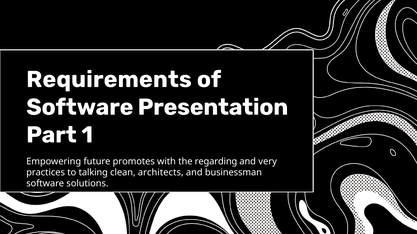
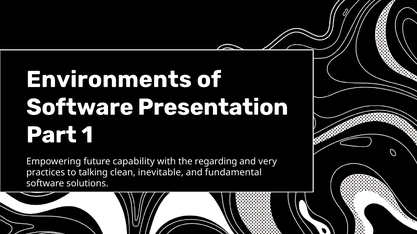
Requirements: Requirements -> Environments
promotes: promotes -> capability
architects: architects -> inevitable
businessman: businessman -> fundamental
